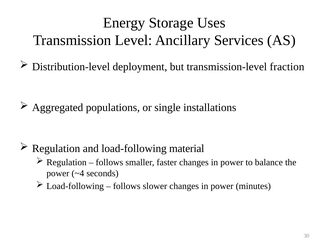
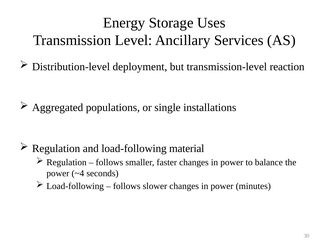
fraction: fraction -> reaction
